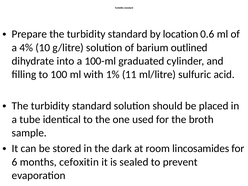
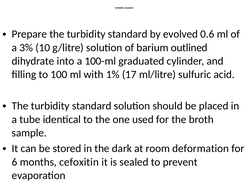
location: location -> evolved
4%: 4% -> 3%
11: 11 -> 17
lincosamides: lincosamides -> deformation
